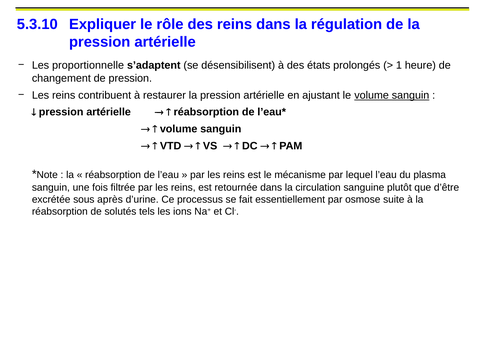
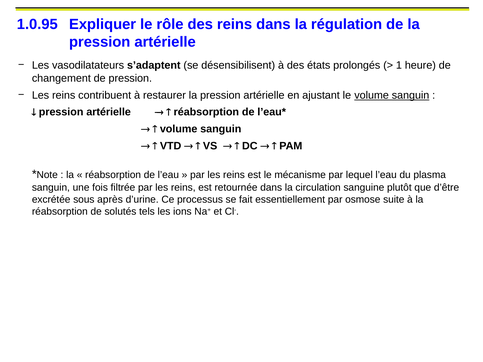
5.3.10: 5.3.10 -> 1.0.95
proportionnelle: proportionnelle -> vasodilatateurs
